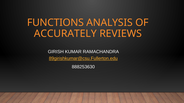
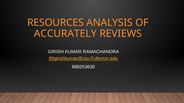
FUNCTIONS: FUNCTIONS -> RESOURCES
